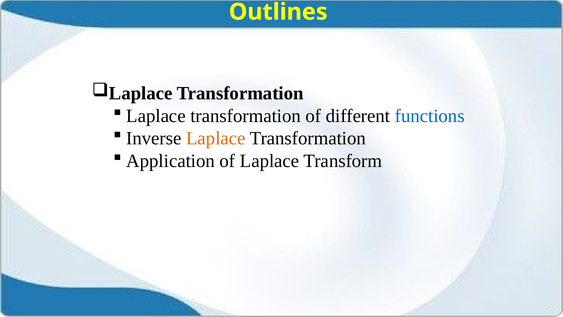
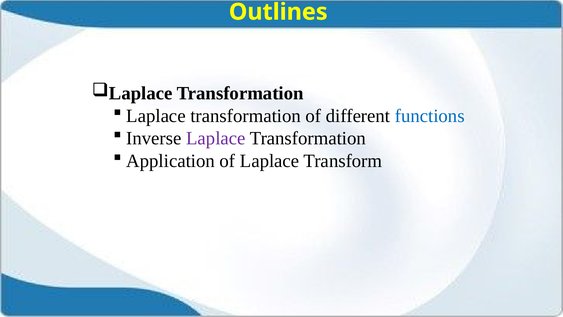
Laplace at (216, 138) colour: orange -> purple
